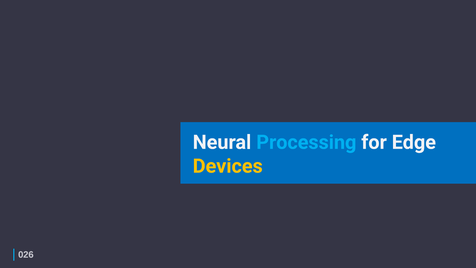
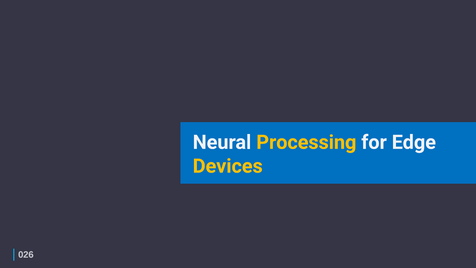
Processing colour: light blue -> yellow
